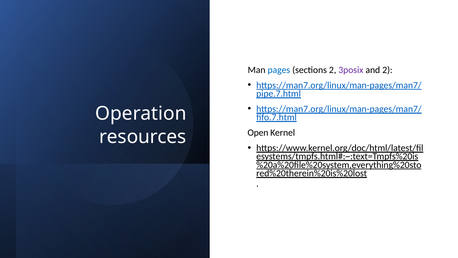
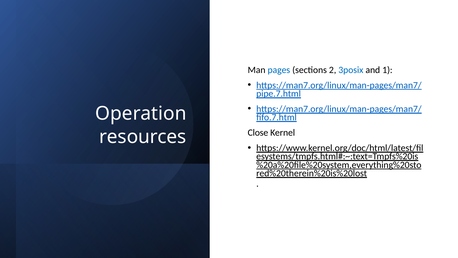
3posix colour: purple -> blue
and 2: 2 -> 1
Open: Open -> Close
